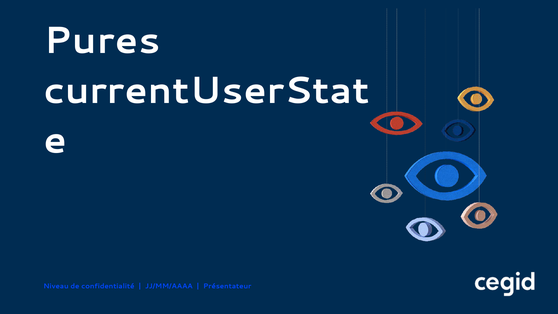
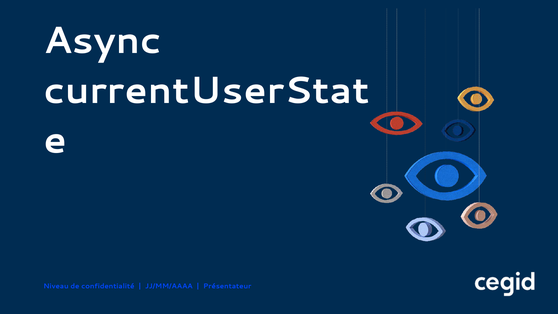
Pures: Pures -> Async
